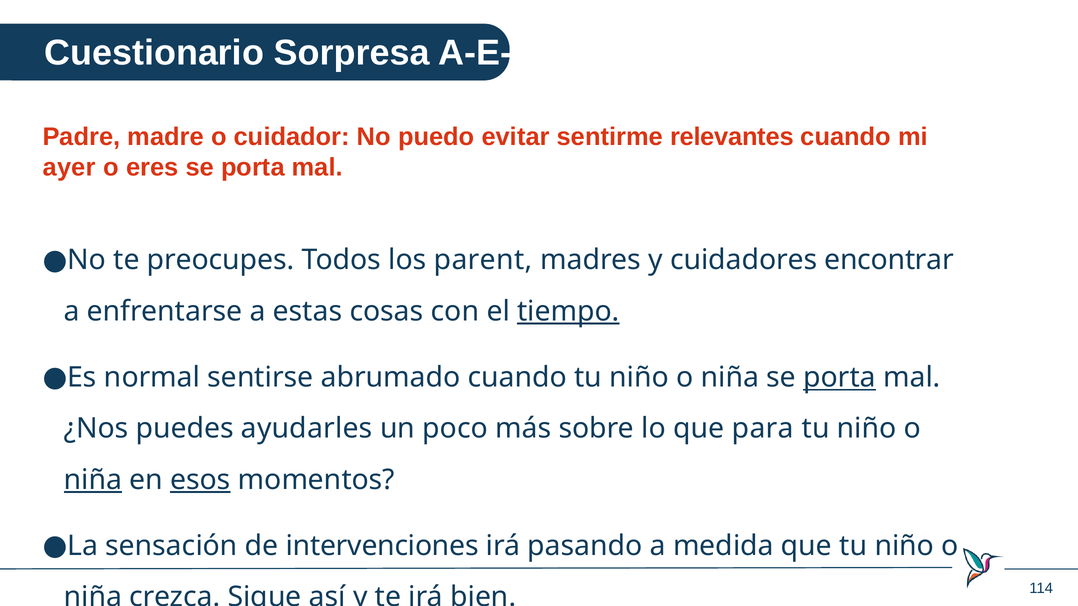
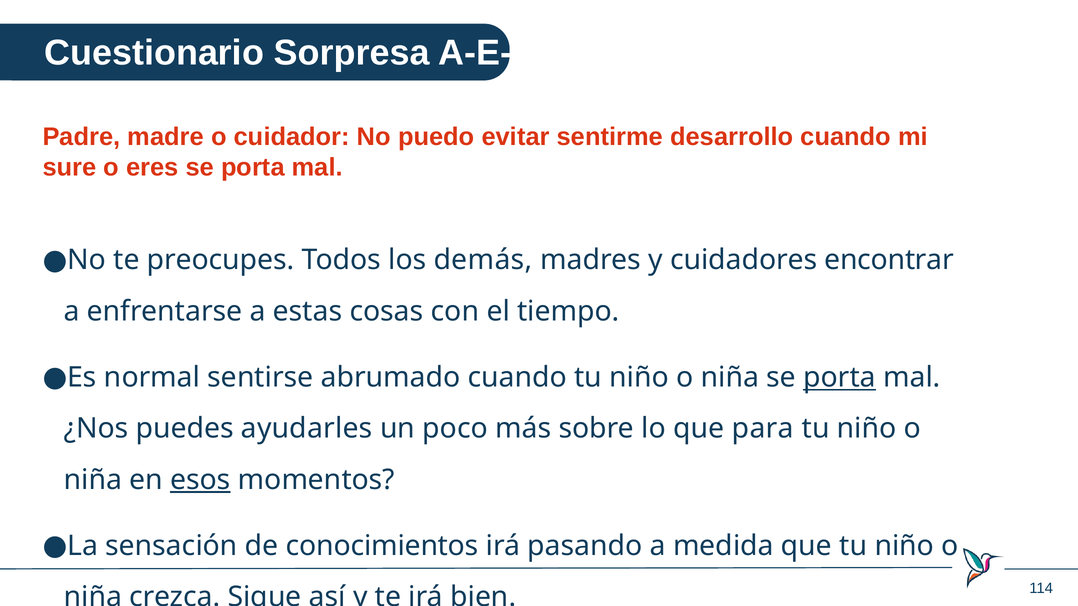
relevantes: relevantes -> desarrollo
ayer: ayer -> sure
parent: parent -> demás
tiempo underline: present -> none
niña at (93, 480) underline: present -> none
intervenciones: intervenciones -> conocimientos
